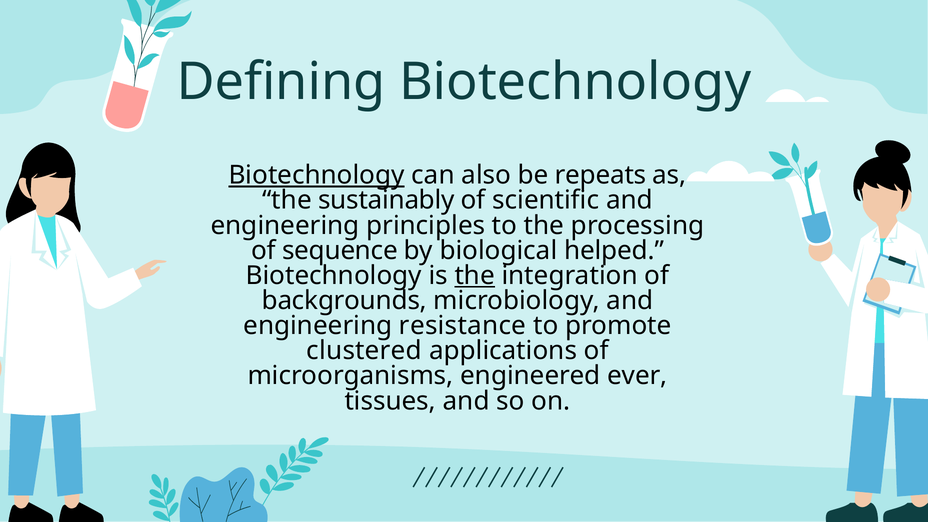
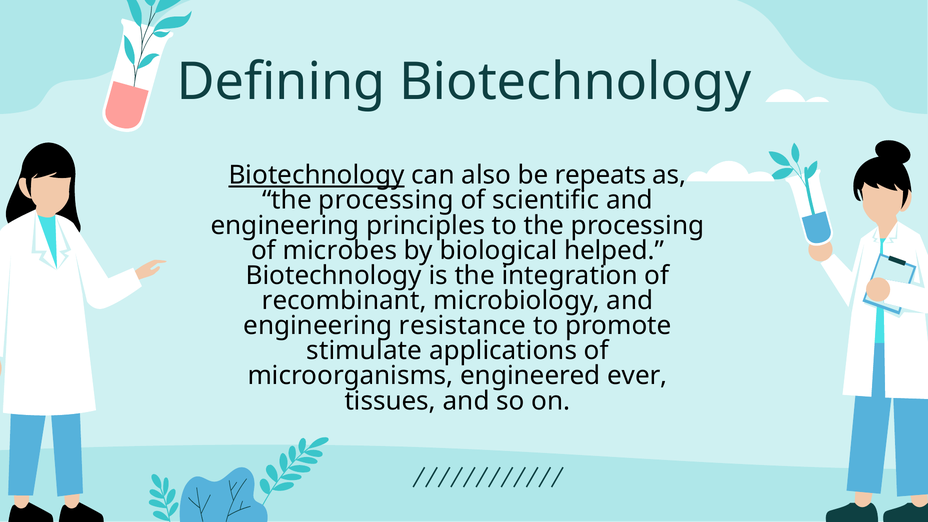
sustainably at (386, 200): sustainably -> processing
sequence: sequence -> microbes
the at (475, 276) underline: present -> none
backgrounds: backgrounds -> recombinant
clustered: clustered -> stimulate
